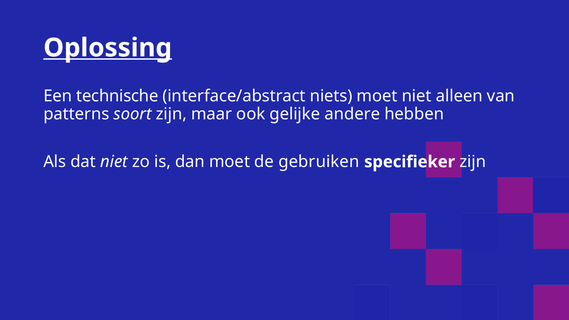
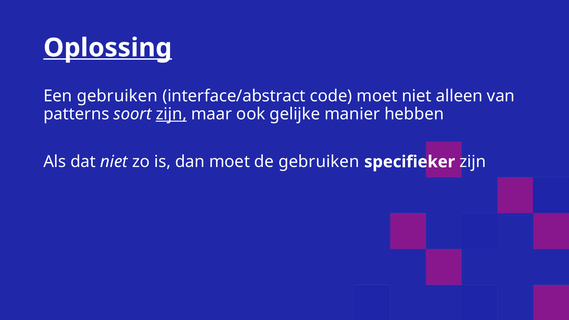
Een technische: technische -> gebruiken
niets: niets -> code
zijn at (171, 114) underline: none -> present
andere: andere -> manier
